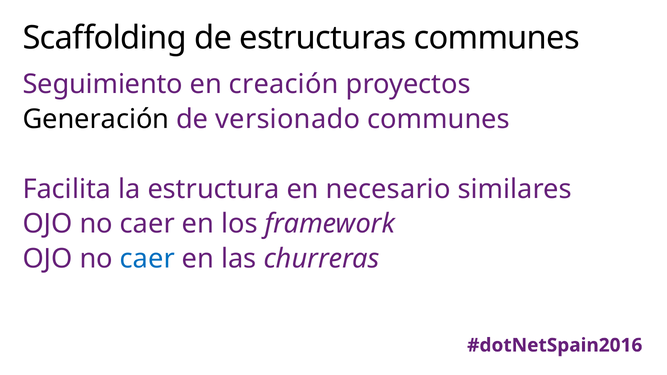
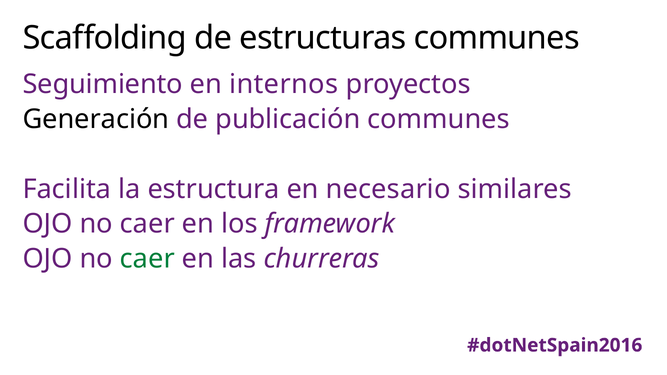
creación: creación -> internos
versionado: versionado -> publicación
caer at (147, 259) colour: blue -> green
